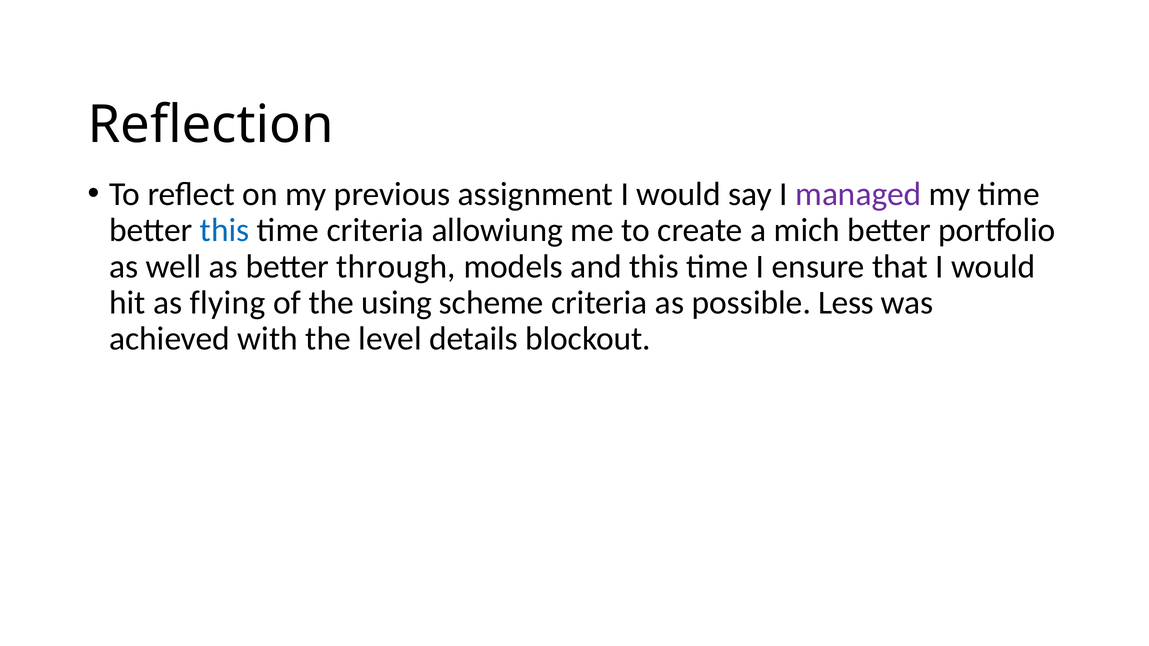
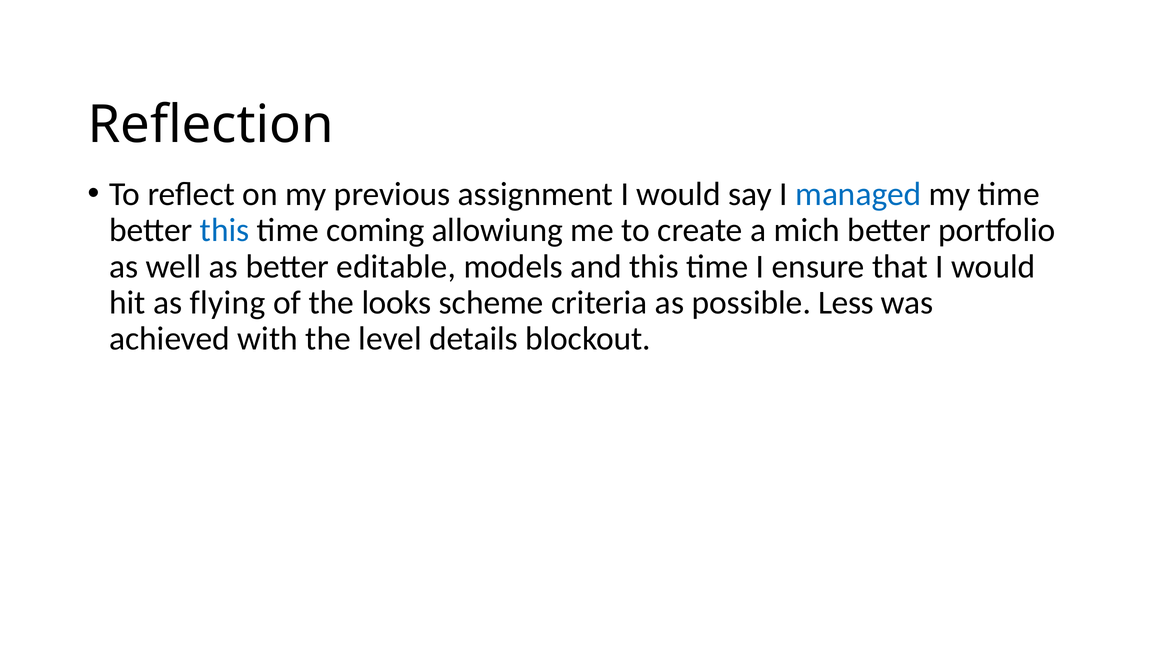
managed colour: purple -> blue
time criteria: criteria -> coming
through: through -> editable
using: using -> looks
